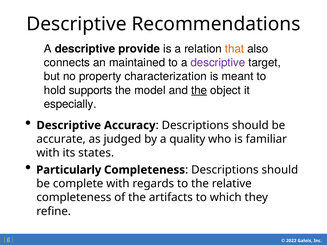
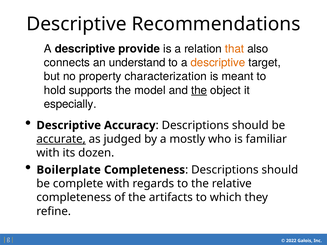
maintained: maintained -> understand
descriptive at (218, 63) colour: purple -> orange
accurate underline: none -> present
quality: quality -> mostly
states: states -> dozen
Particularly: Particularly -> Boilerplate
